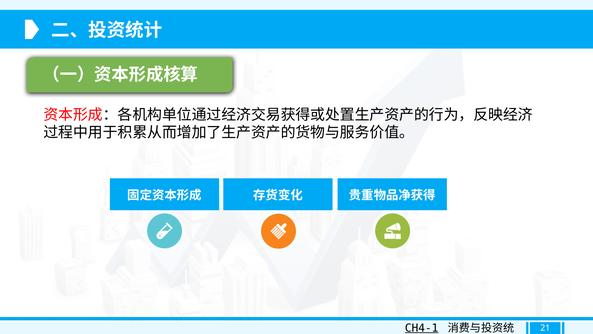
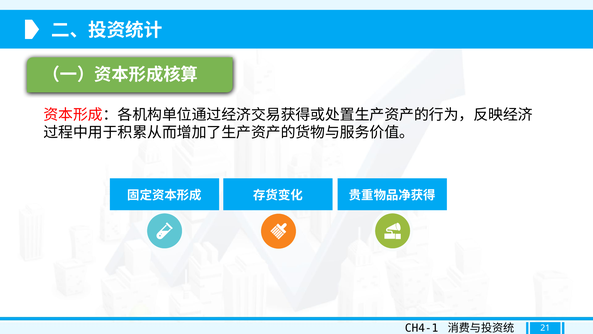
CH4-1 underline: present -> none
